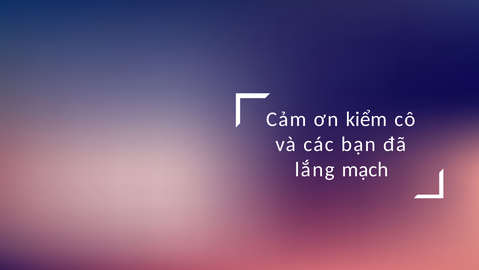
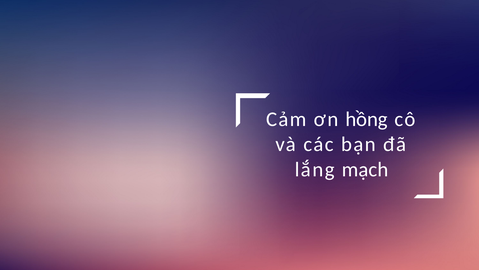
kiểm: kiểm -> hồng
